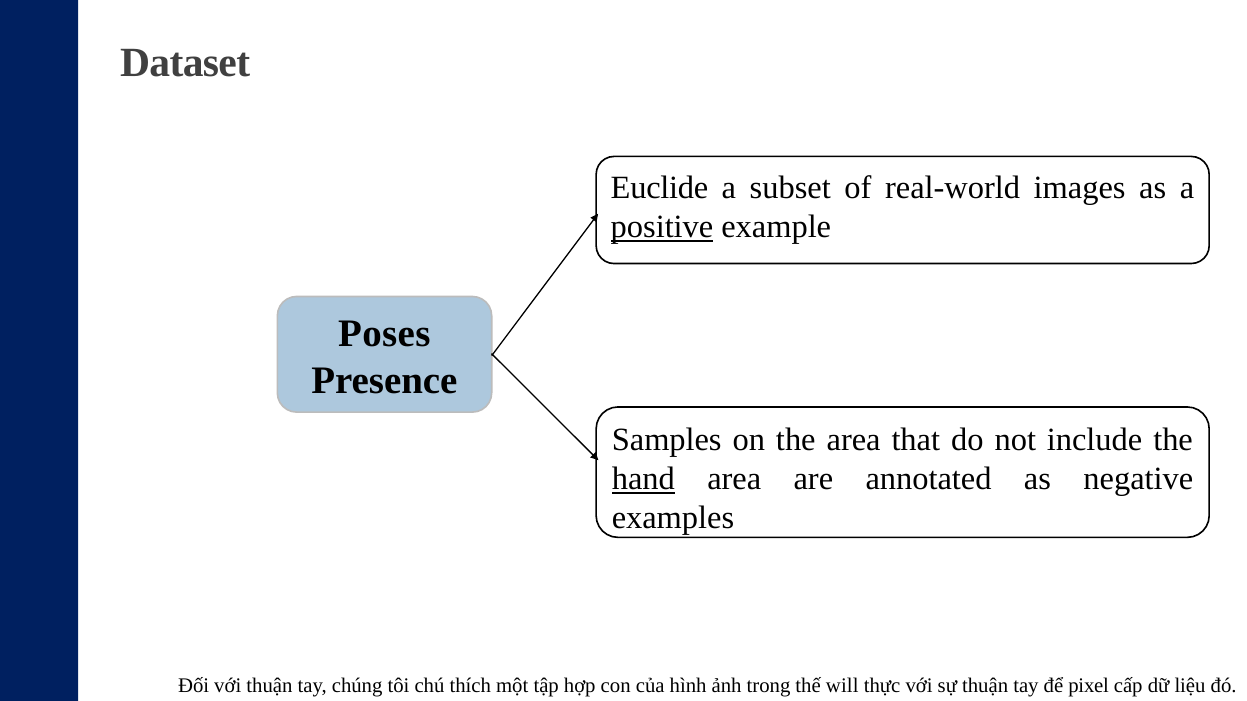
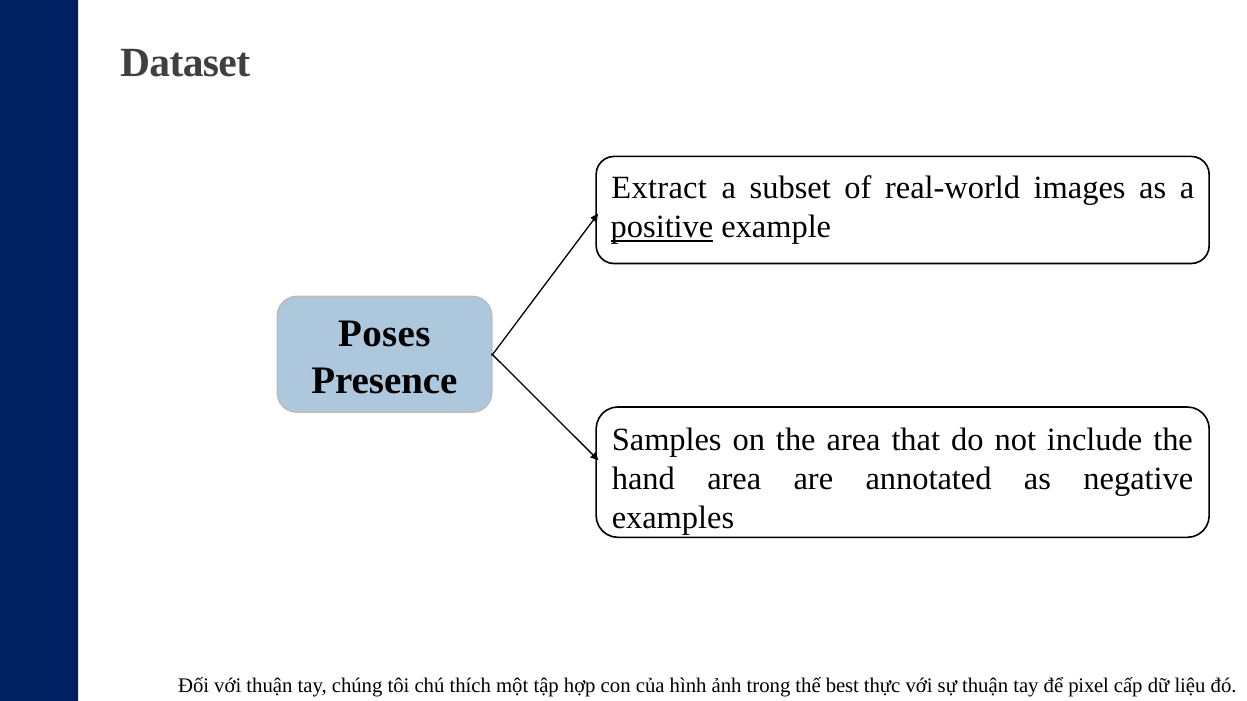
Euclide: Euclide -> Extract
hand underline: present -> none
will: will -> best
